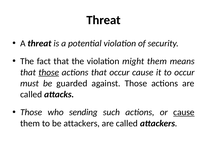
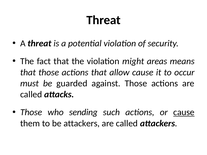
might them: them -> areas
those at (49, 72) underline: present -> none
that occur: occur -> allow
